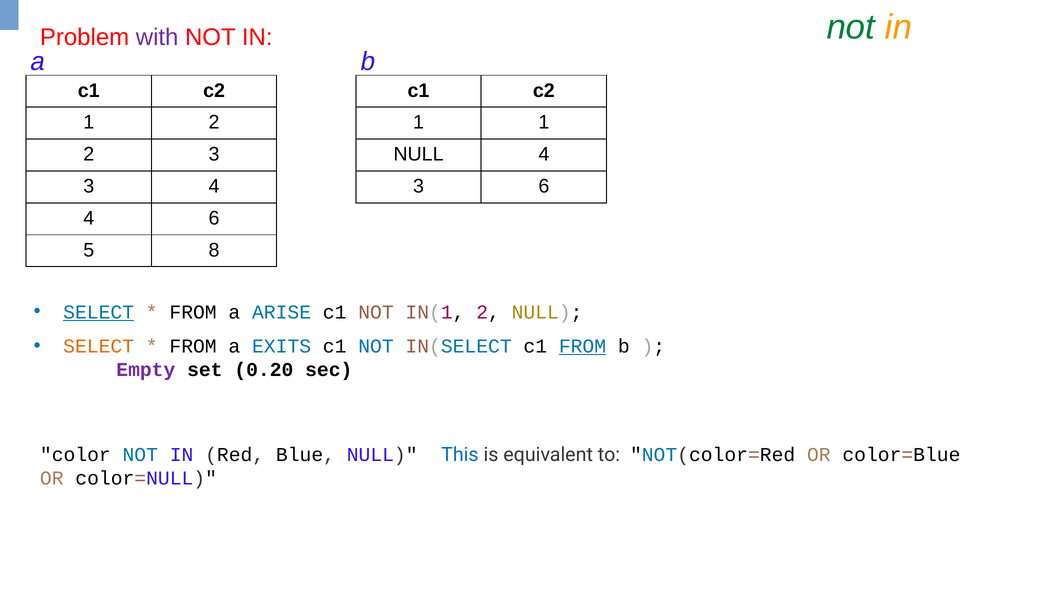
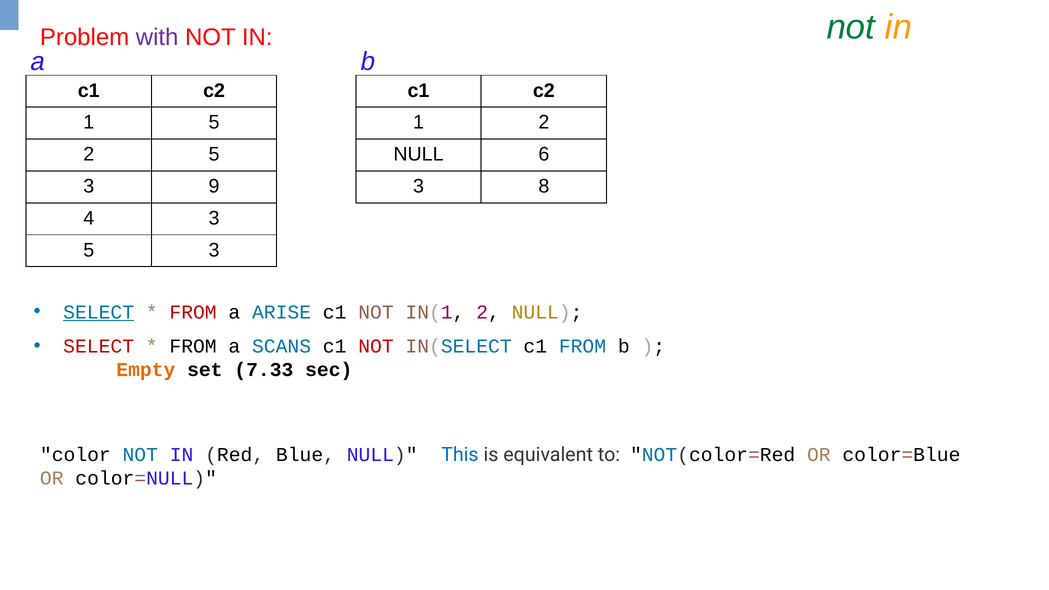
1 2: 2 -> 5
1 1: 1 -> 2
2 3: 3 -> 5
NULL 4: 4 -> 6
3 4: 4 -> 9
3 6: 6 -> 8
4 6: 6 -> 3
8 at (214, 250): 8 -> 3
FROM at (193, 312) colour: black -> red
SELECT at (99, 346) colour: orange -> red
EXITS: EXITS -> SCANS
NOT at (376, 346) colour: blue -> red
FROM at (582, 346) underline: present -> none
Empty colour: purple -> orange
0.20: 0.20 -> 7.33
